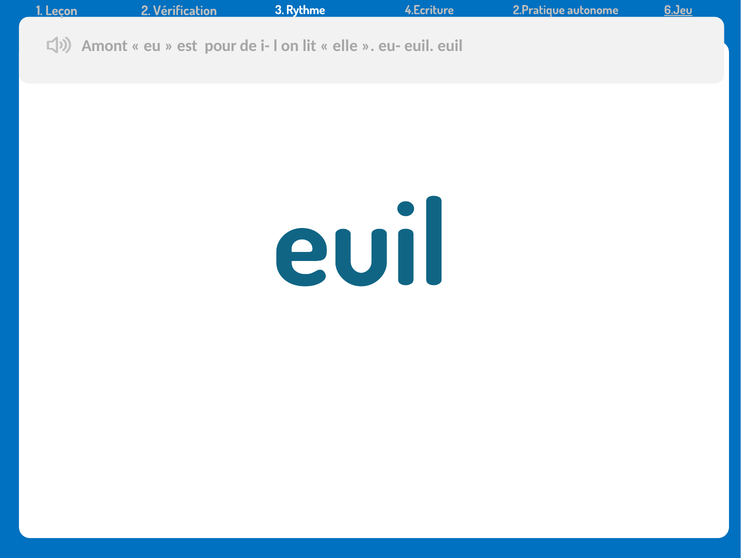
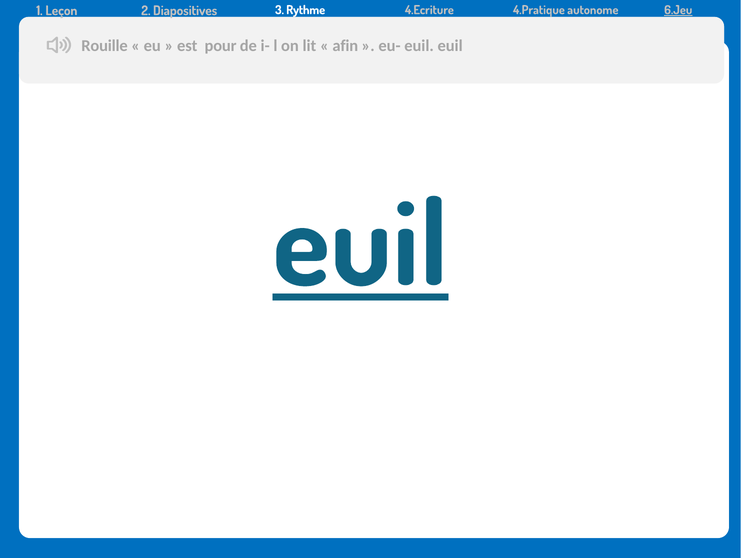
Vérification: Vérification -> Diapositives
2.Pratique: 2.Pratique -> 4.Pratique
Amont: Amont -> Rouille
elle: elle -> afin
euil at (361, 246) underline: none -> present
